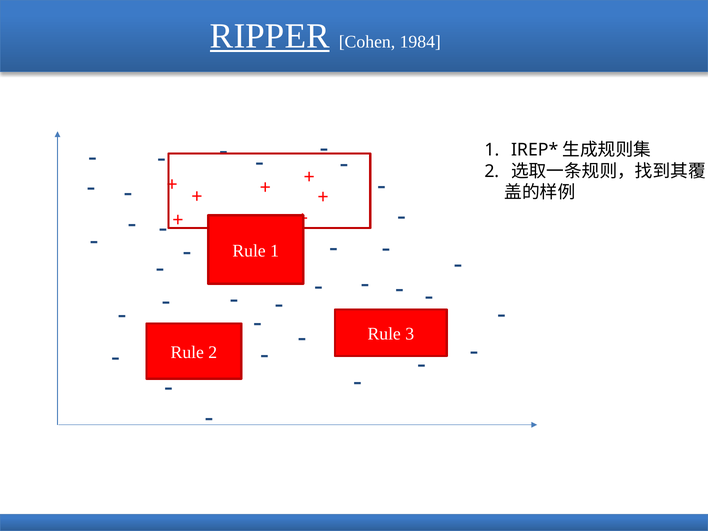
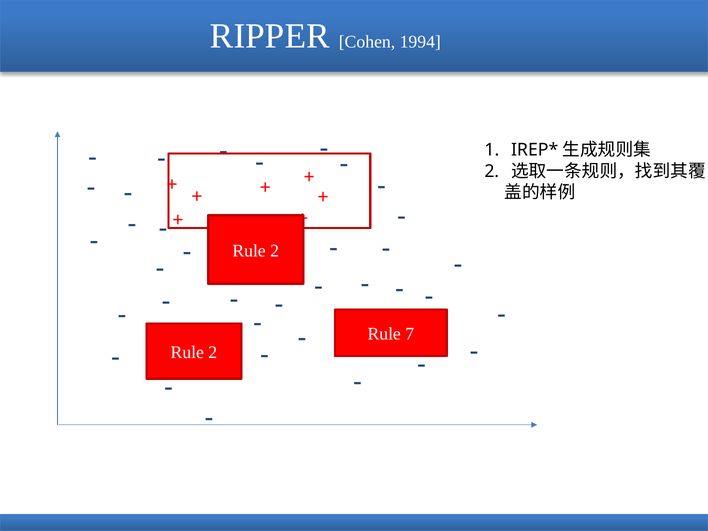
RIPPER underline: present -> none
1984: 1984 -> 1994
1 at (275, 251): 1 -> 2
3: 3 -> 7
